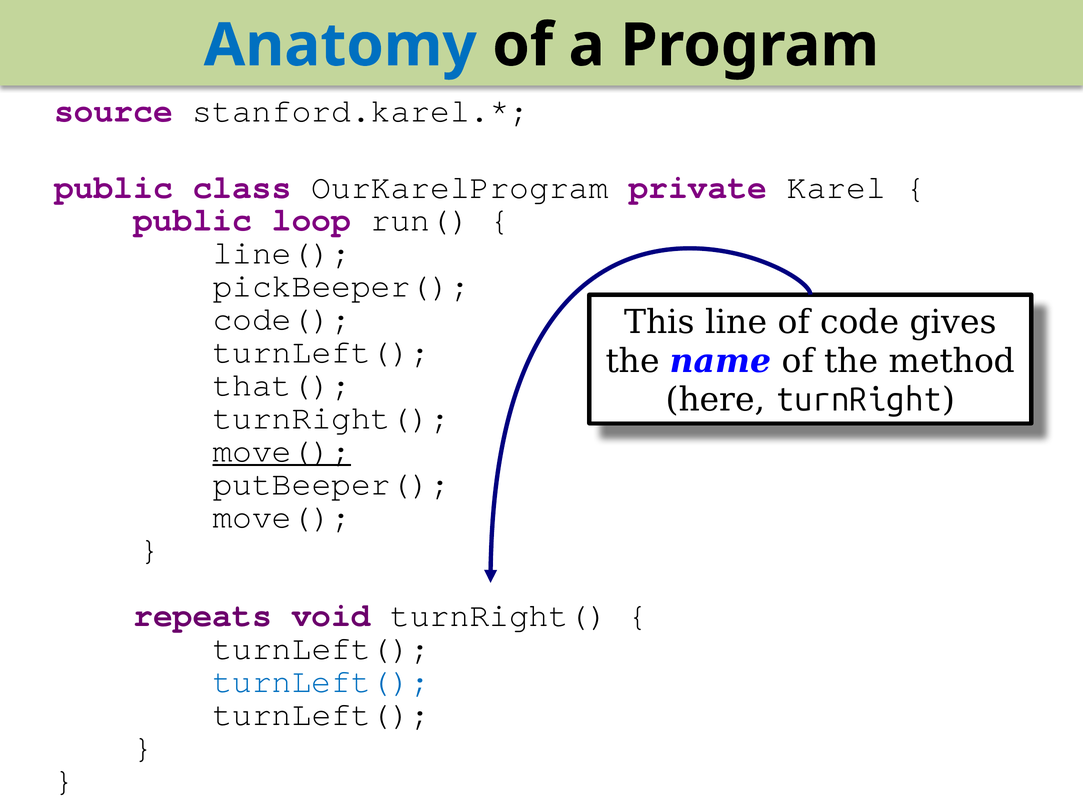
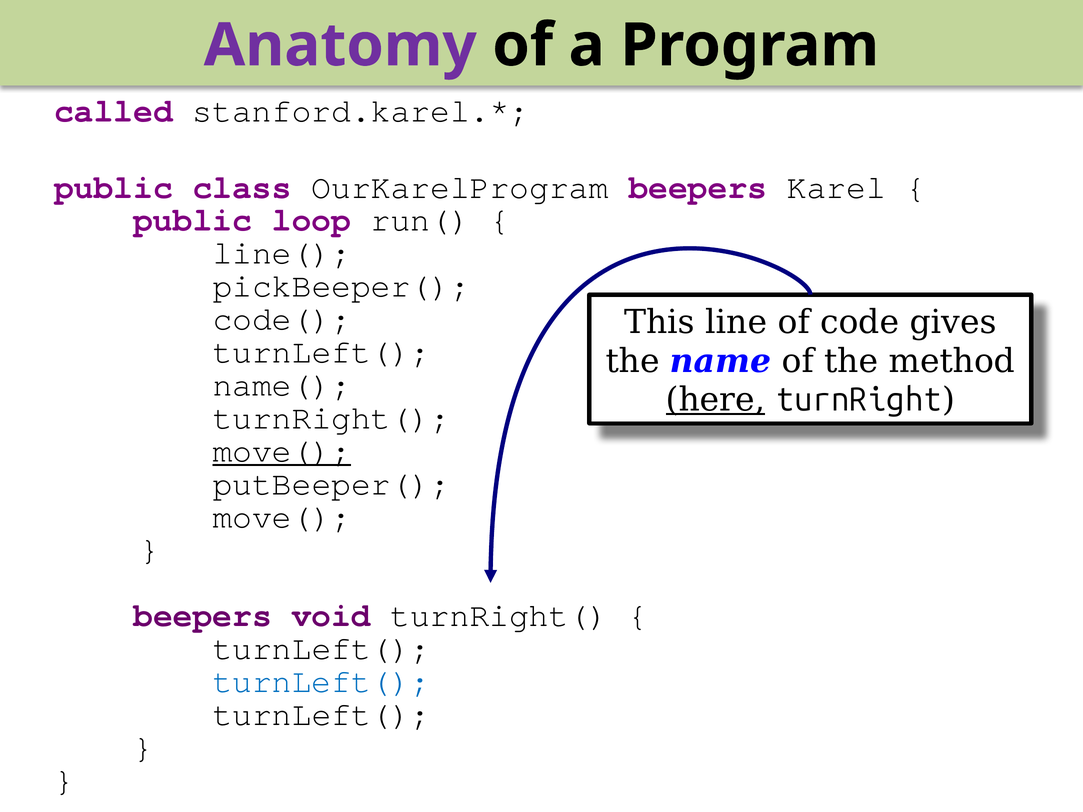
Anatomy colour: blue -> purple
source: source -> called
OurKarelProgram private: private -> beepers
that(: that( -> name(
here underline: none -> present
repeats at (203, 616): repeats -> beepers
